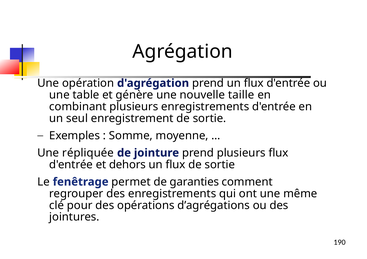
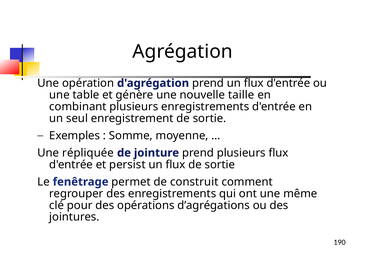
dehors: dehors -> persist
garanties: garanties -> construit
